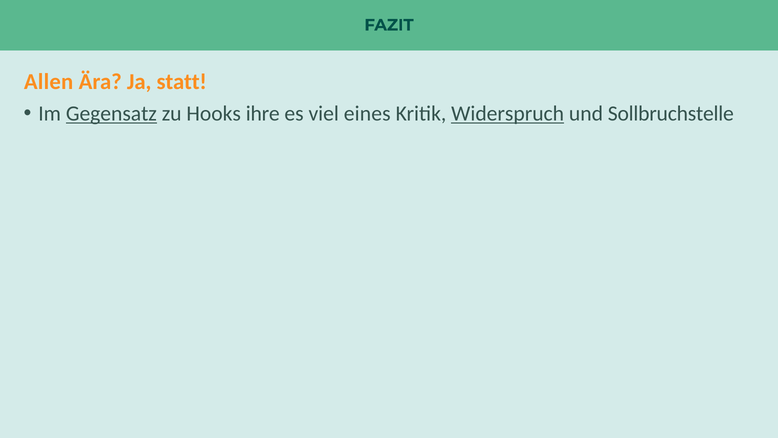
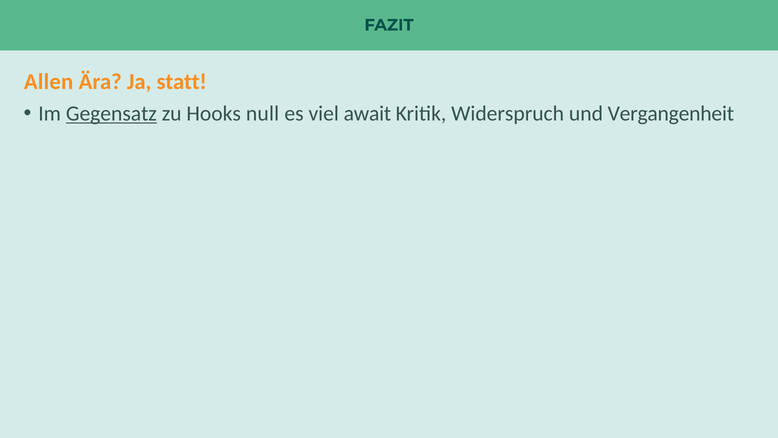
ihre: ihre -> null
eines: eines -> await
Widerspruch underline: present -> none
Sollbruchstelle: Sollbruchstelle -> Vergangenheit
